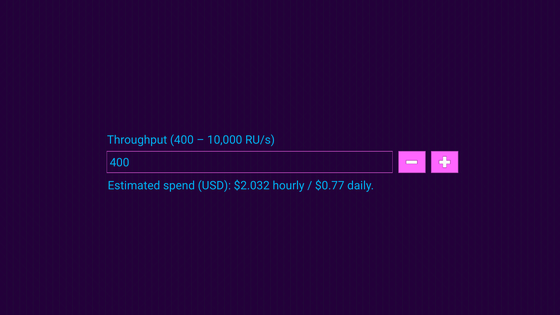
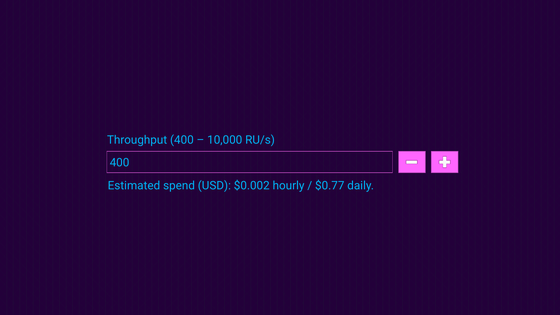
$2.032: $2.032 -> $0.002
